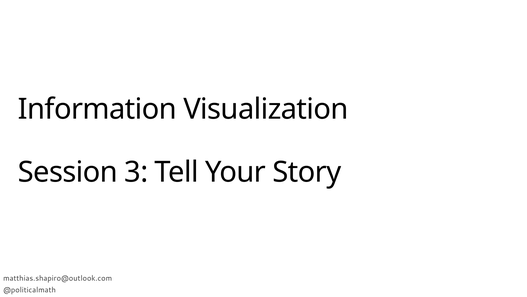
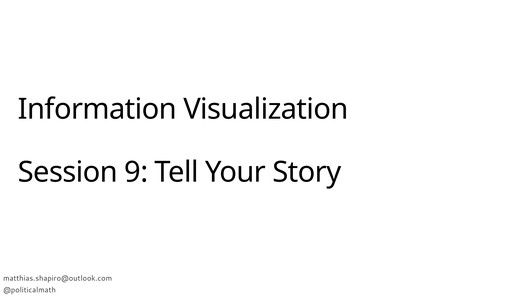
3: 3 -> 9
